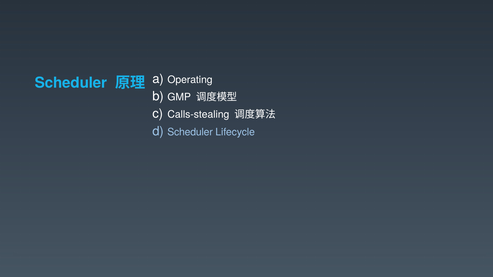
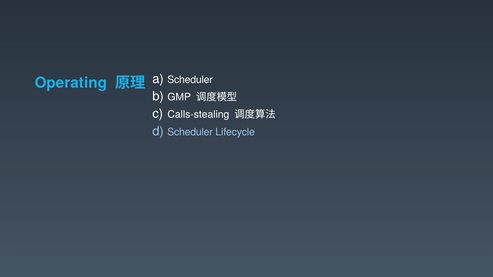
Scheduler at (71, 83): Scheduler -> Operating
Operating at (190, 80): Operating -> Scheduler
